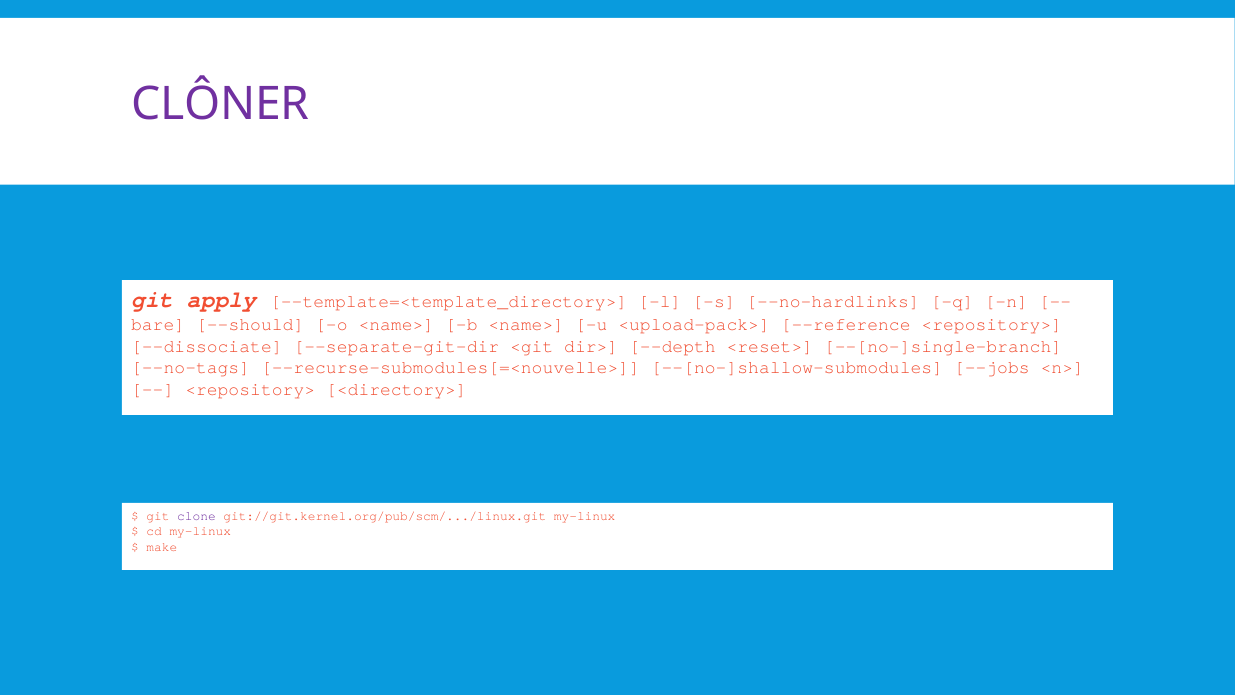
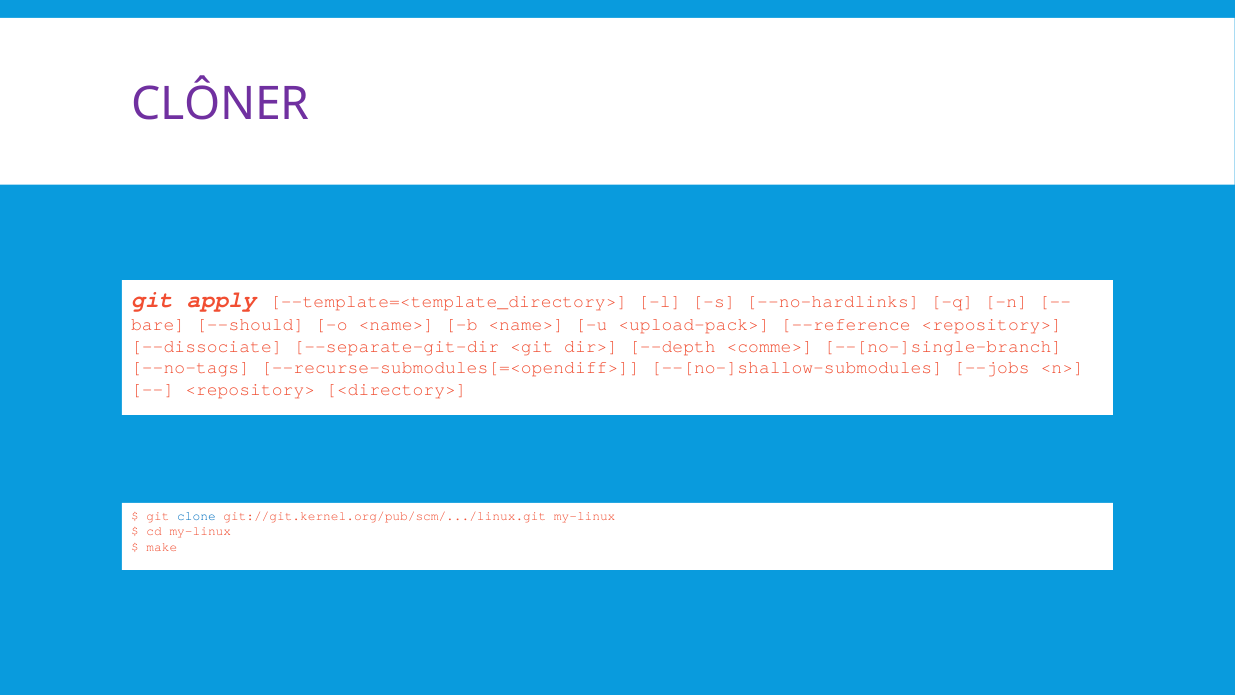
<reset>: <reset> -> <comme>
--recurse-submodules[=<nouvelle>: --recurse-submodules[=<nouvelle> -> --recurse-submodules[=<opendiff>
clone colour: purple -> blue
